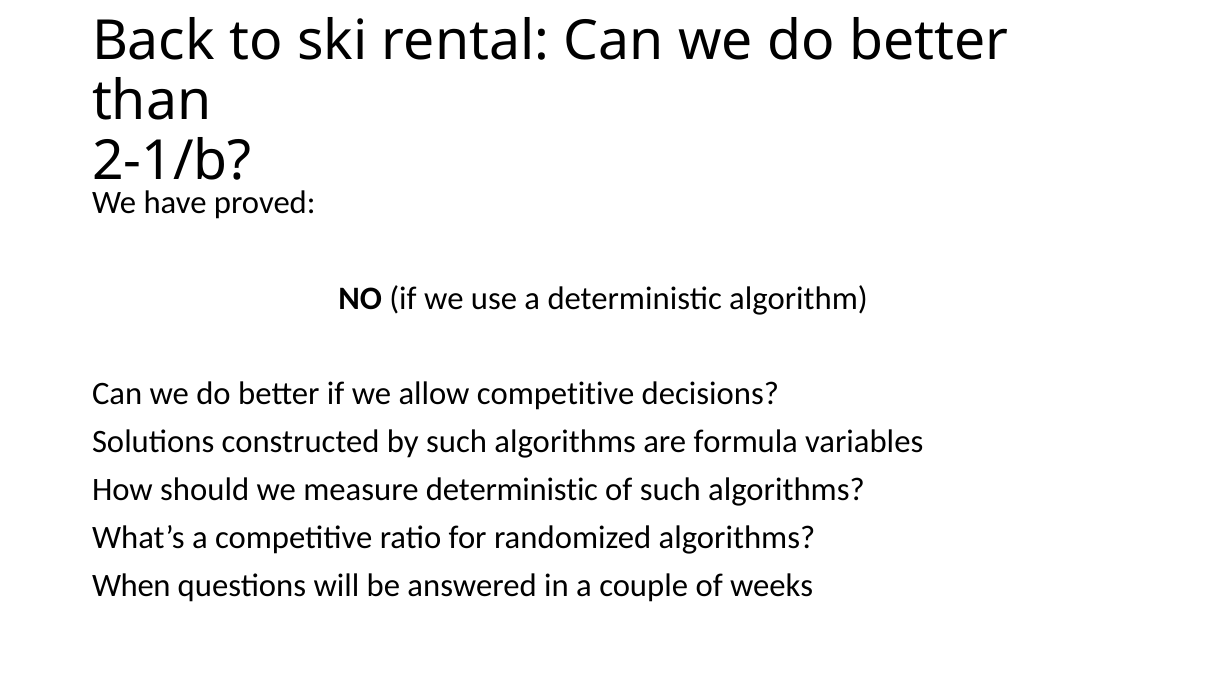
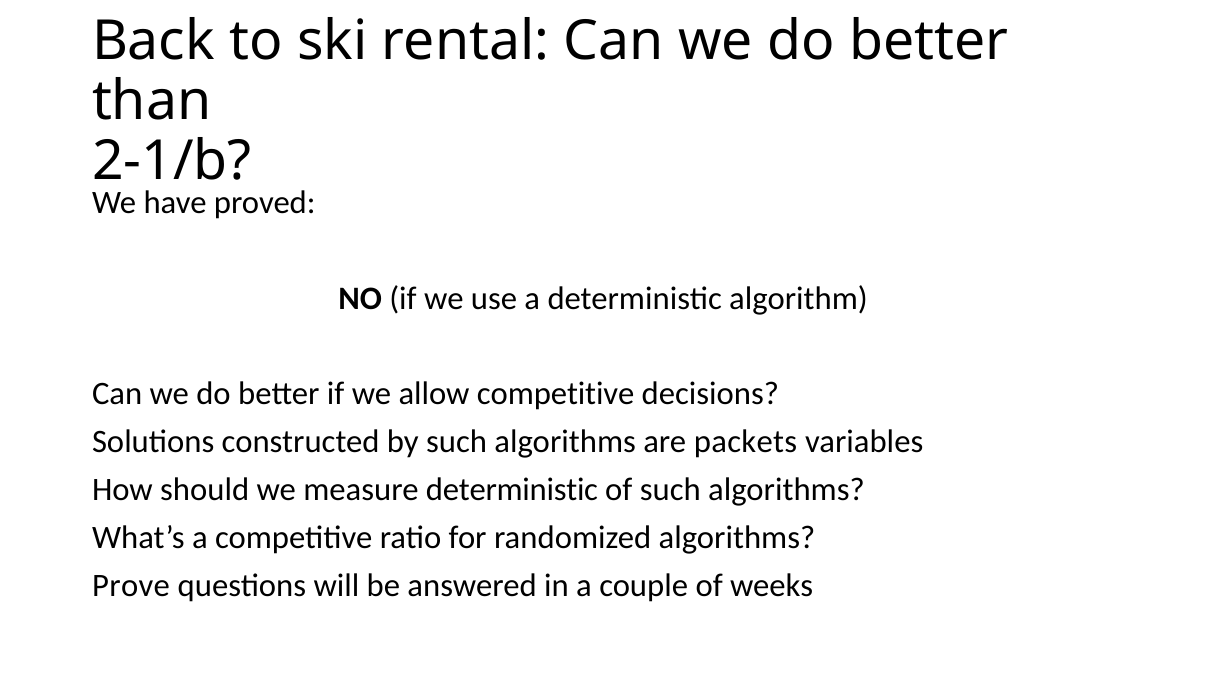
formula: formula -> packets
When: When -> Prove
